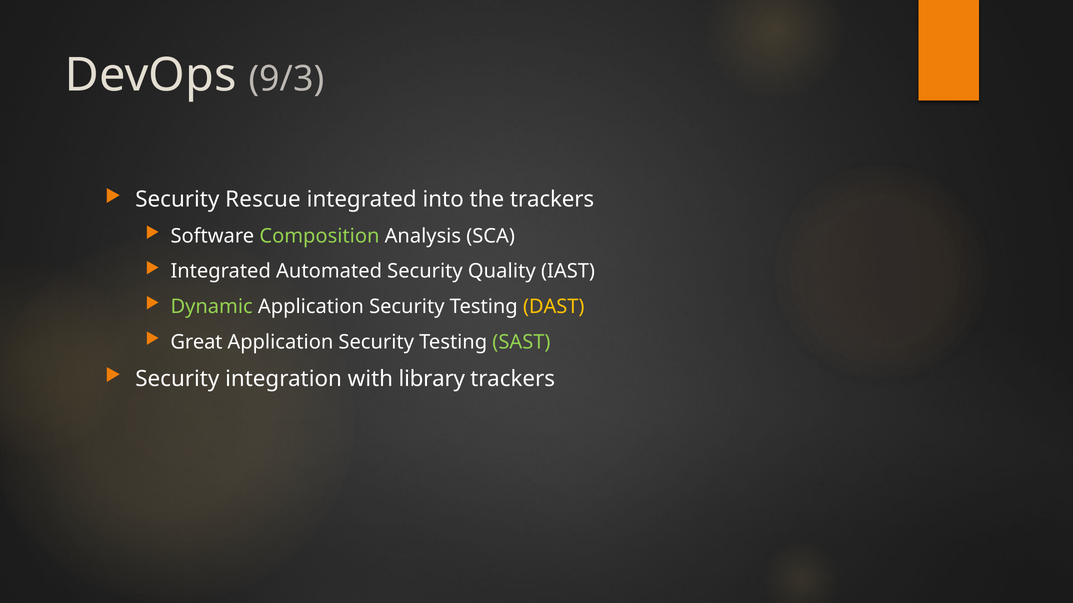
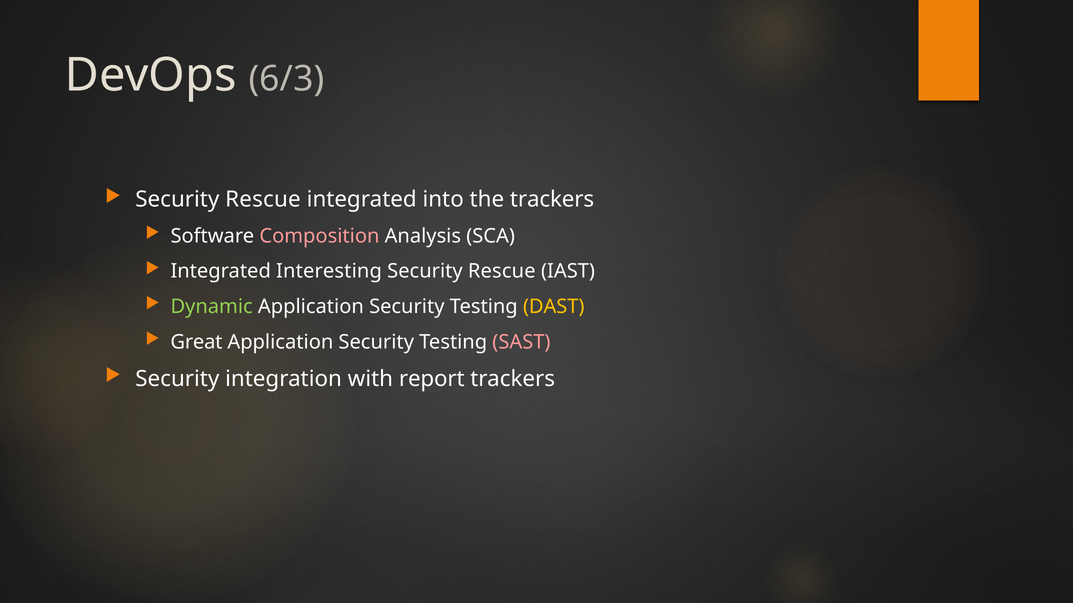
9/3: 9/3 -> 6/3
Composition colour: light green -> pink
Automated: Automated -> Interesting
Quality at (502, 272): Quality -> Rescue
SAST colour: light green -> pink
library: library -> report
